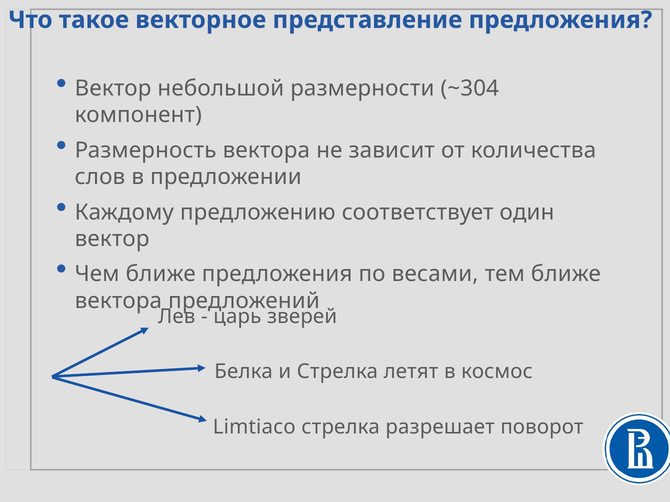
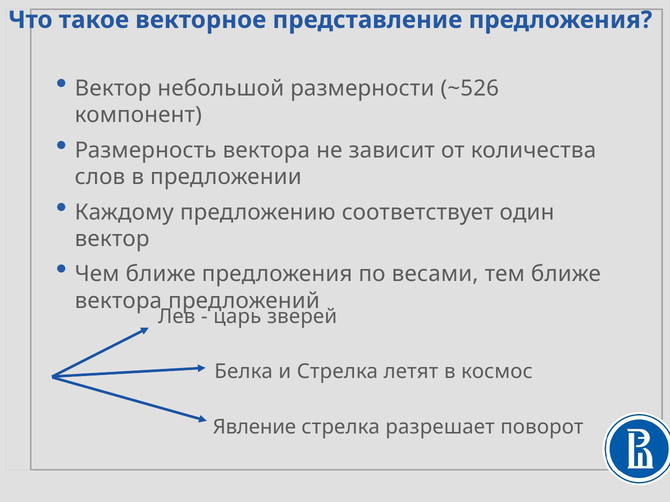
~304: ~304 -> ~526
Limtiaco: Limtiaco -> Явление
